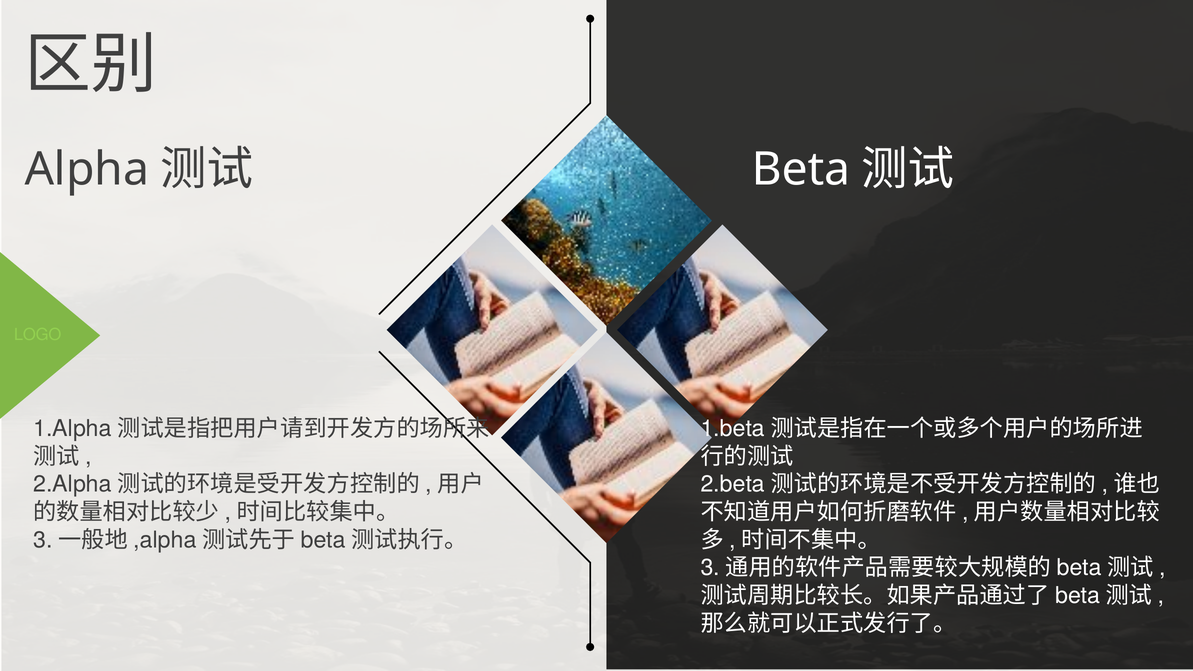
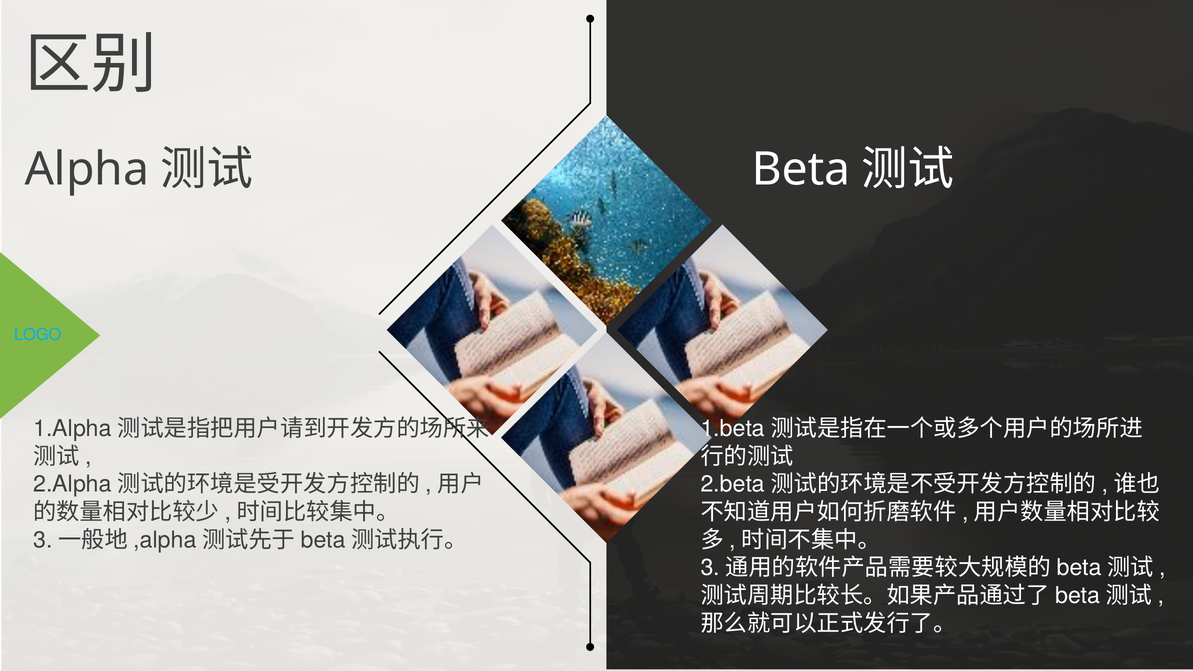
LOGO colour: light green -> light blue
